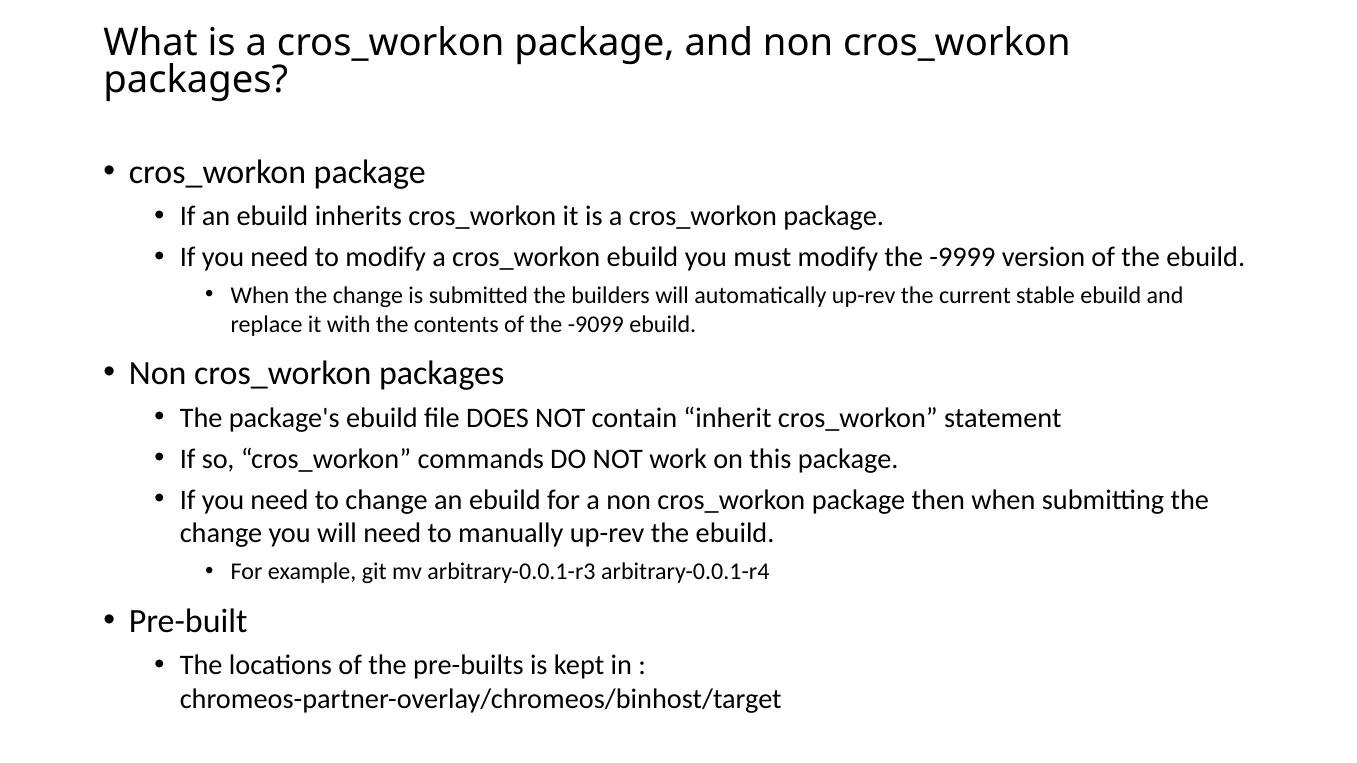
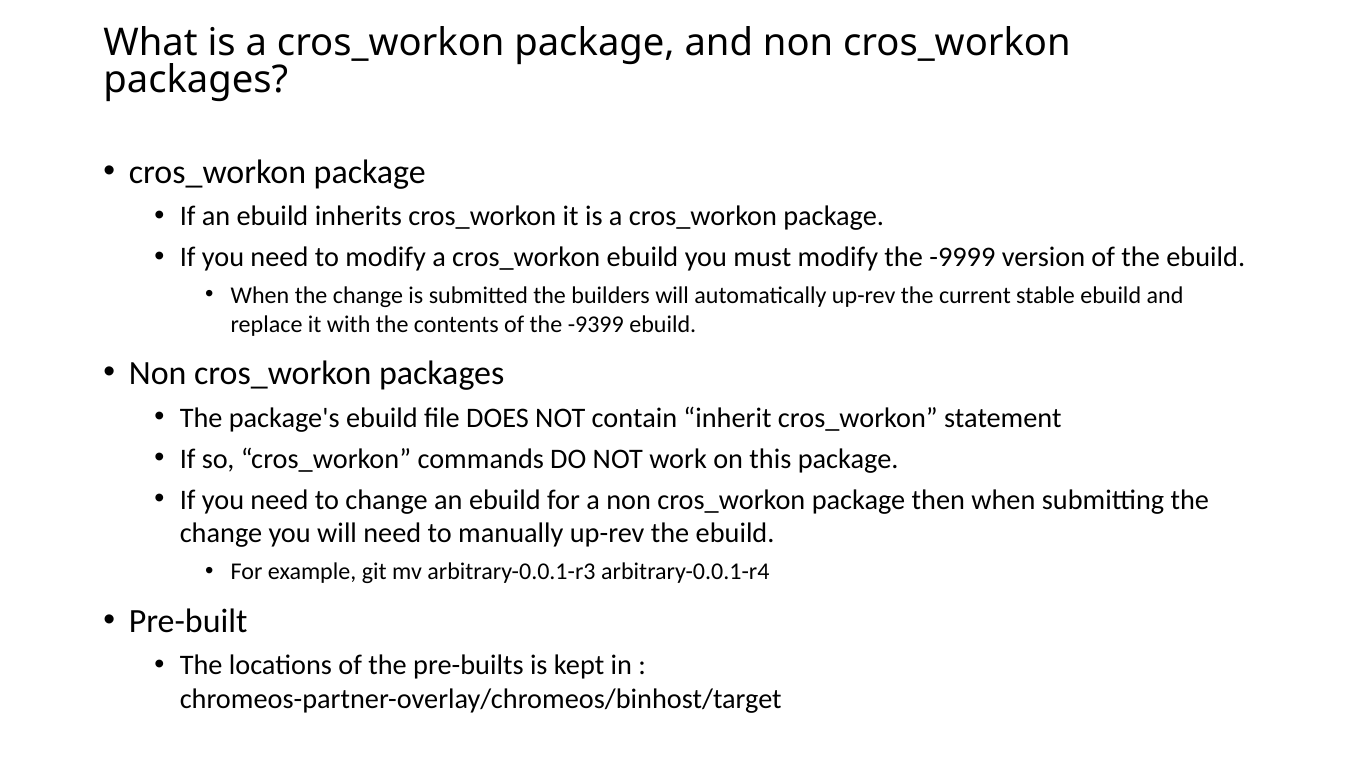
-9099: -9099 -> -9399
